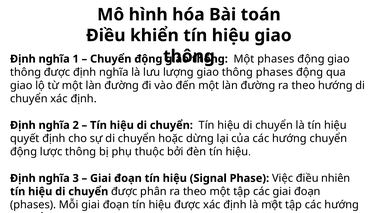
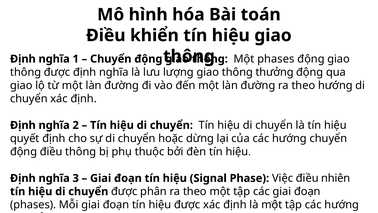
thông phases: phases -> thưởng
động lược: lược -> điều
